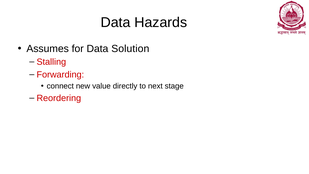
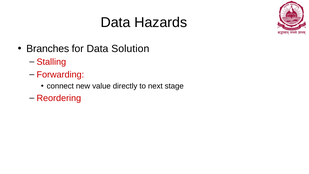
Assumes: Assumes -> Branches
